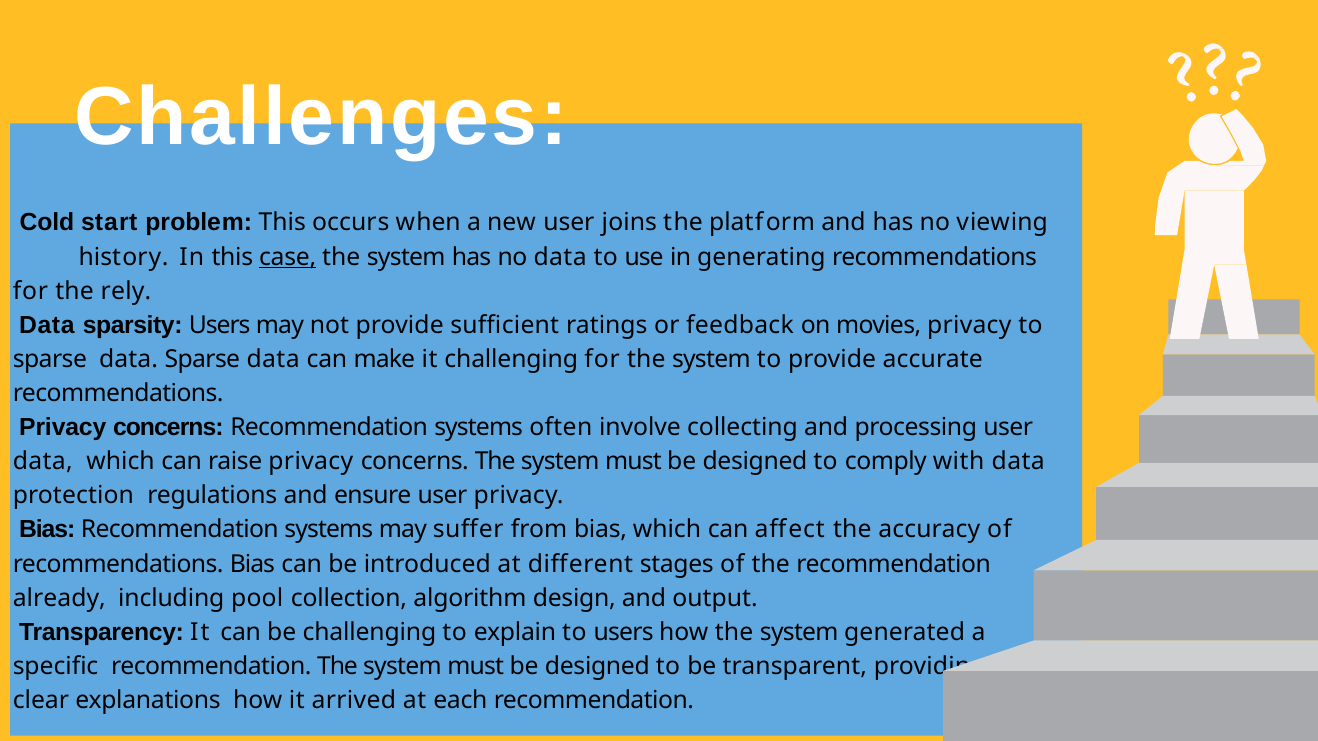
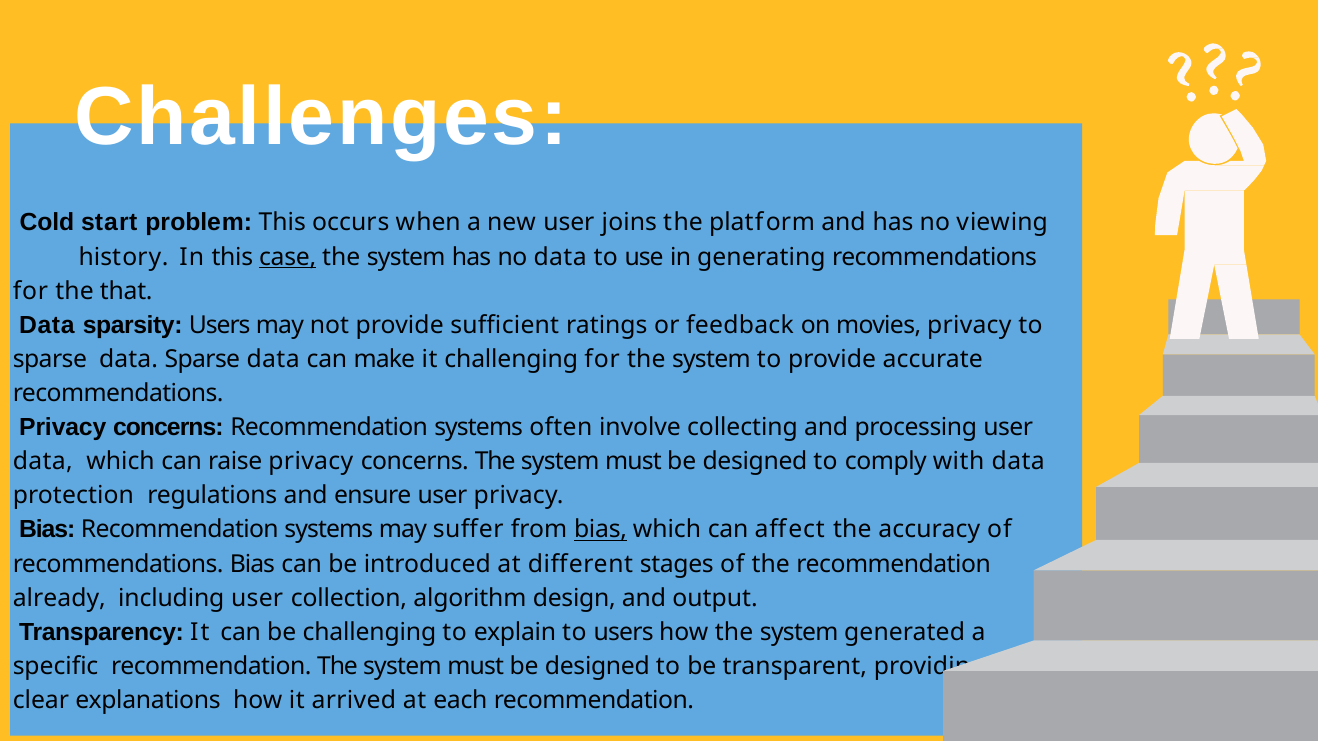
rely: rely -> that
bias at (601, 530) underline: none -> present
including pool: pool -> user
